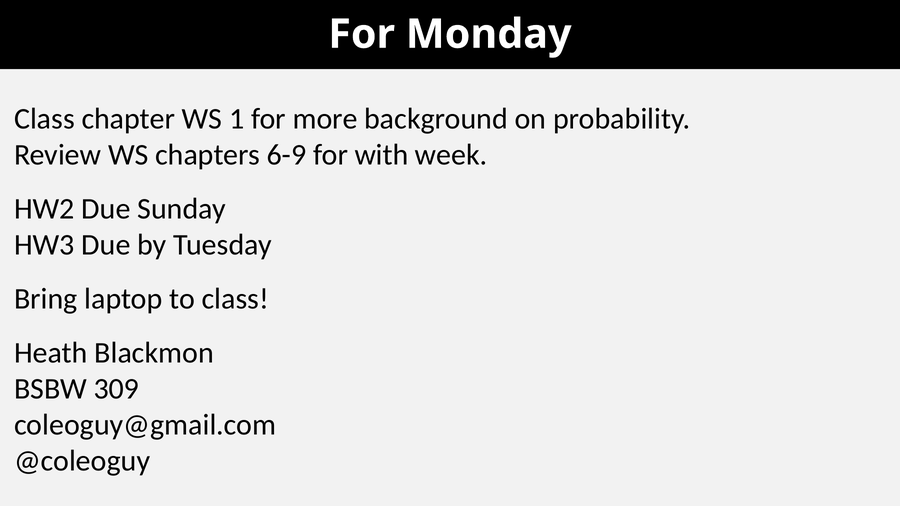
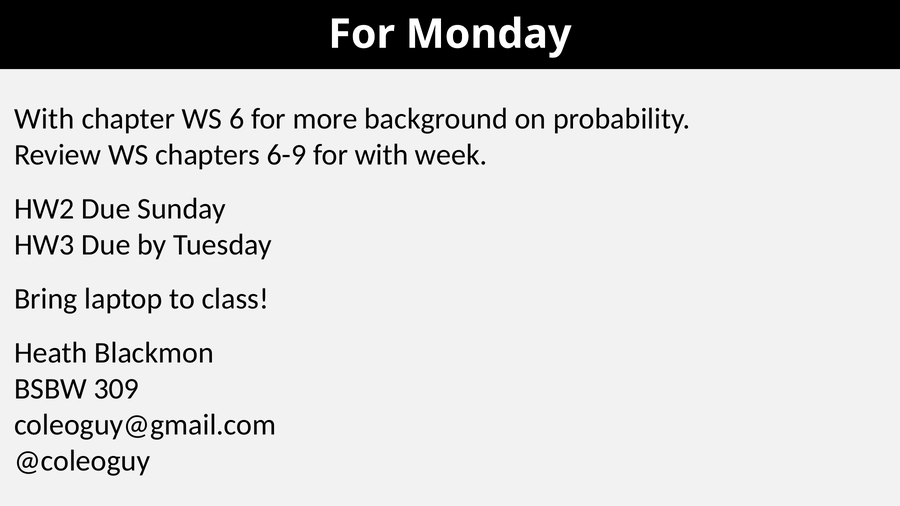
Class at (44, 119): Class -> With
1: 1 -> 6
